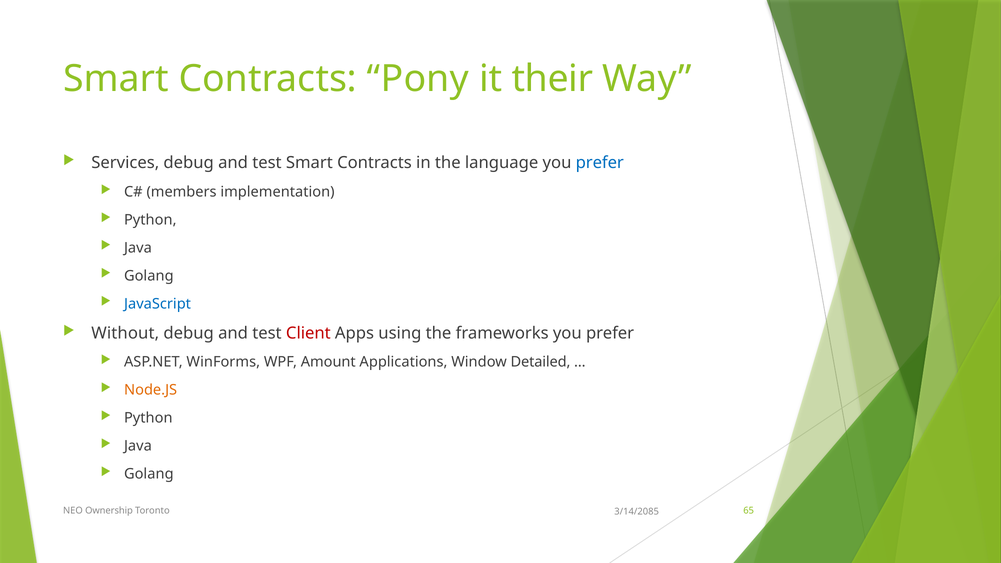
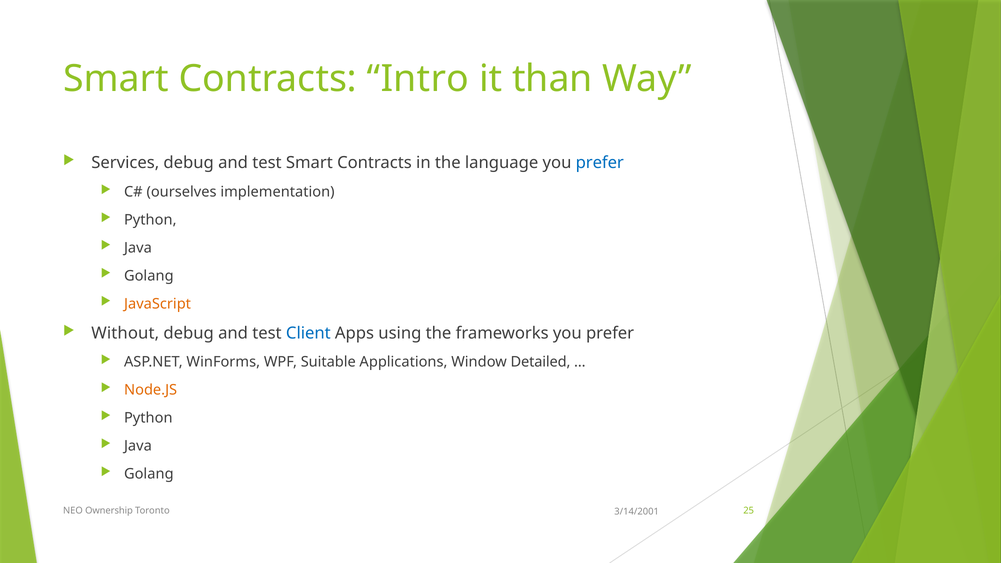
Pony: Pony -> Intro
their: their -> than
members: members -> ourselves
JavaScript colour: blue -> orange
Client colour: red -> blue
Amount: Amount -> Suitable
65: 65 -> 25
3/14/2085: 3/14/2085 -> 3/14/2001
